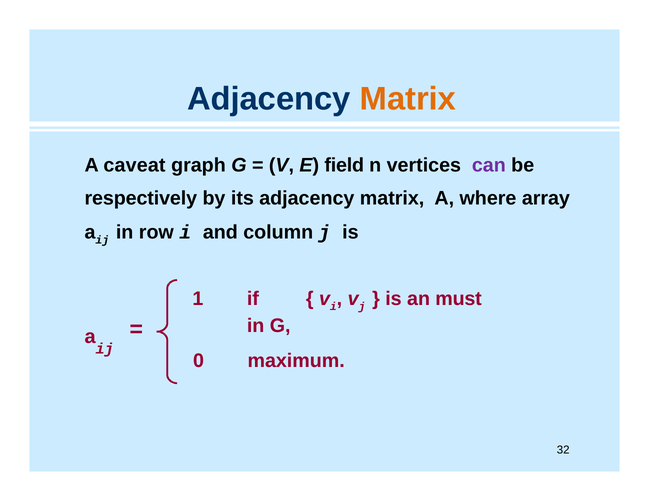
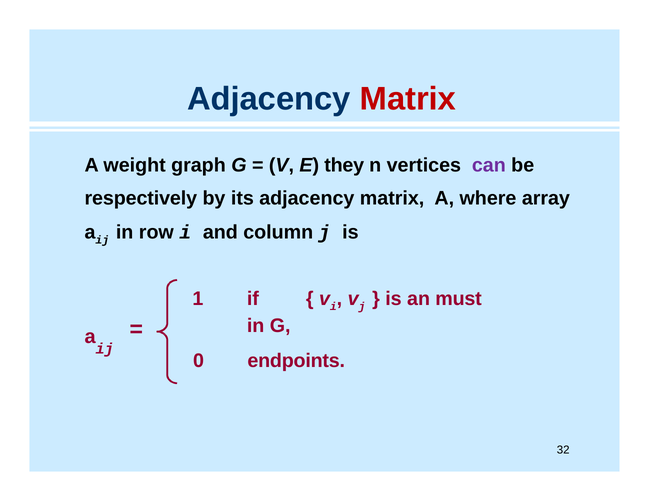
Matrix at (408, 99) colour: orange -> red
caveat: caveat -> weight
field: field -> they
maximum: maximum -> endpoints
